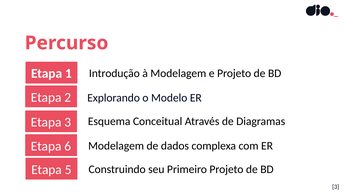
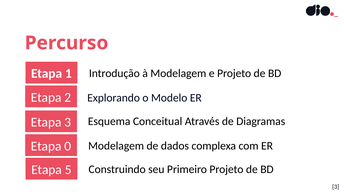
6: 6 -> 0
